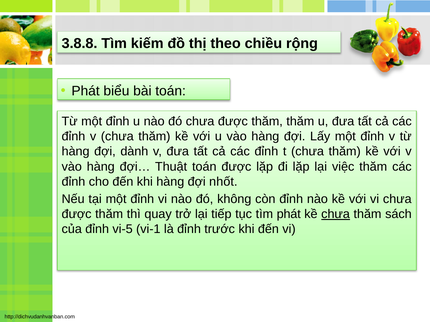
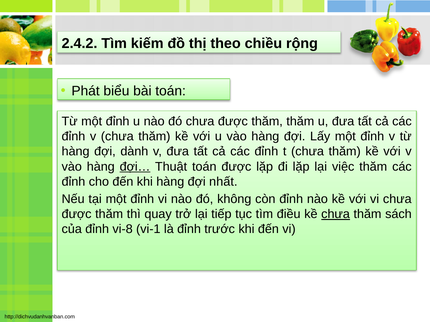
3.8.8: 3.8.8 -> 2.4.2
đợi… underline: none -> present
nhốt: nhốt -> nhất
tìm phát: phát -> điều
vi-5: vi-5 -> vi-8
